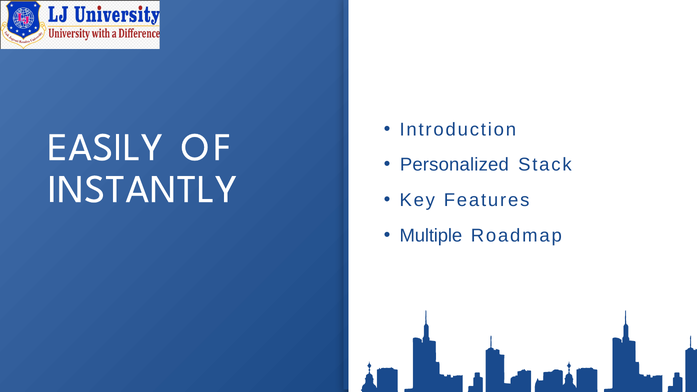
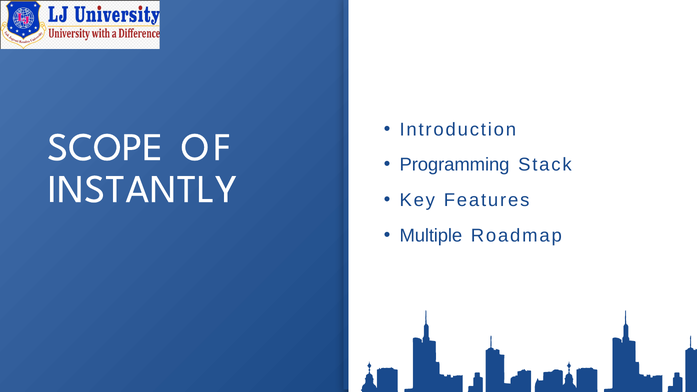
EASILY: EASILY -> SCOPE
Personalized: Personalized -> Programming
